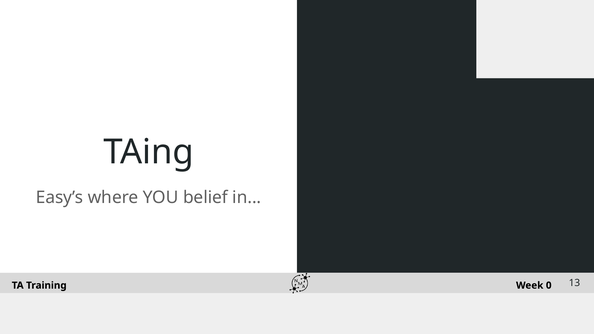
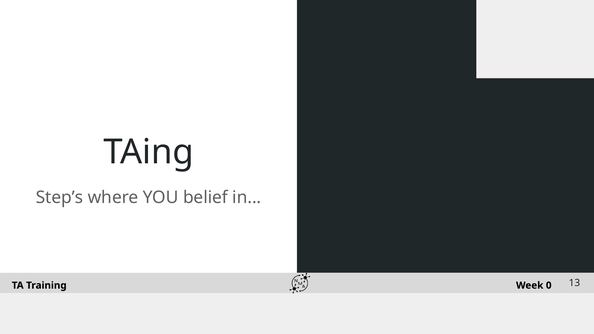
Easy’s: Easy’s -> Step’s
